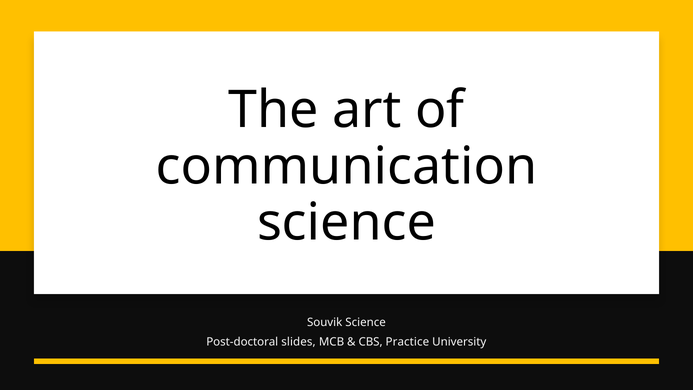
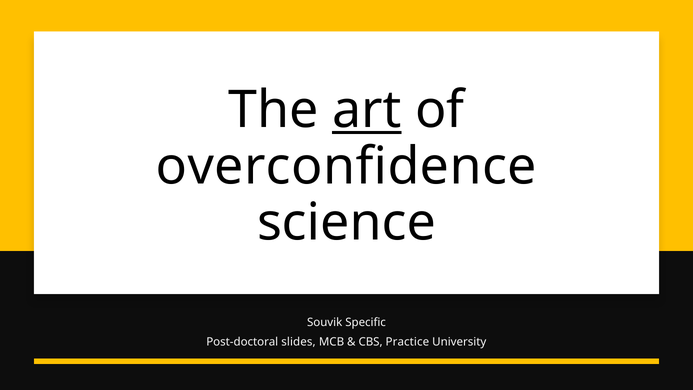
art underline: none -> present
communication: communication -> overconfidence
Souvik Science: Science -> Specific
